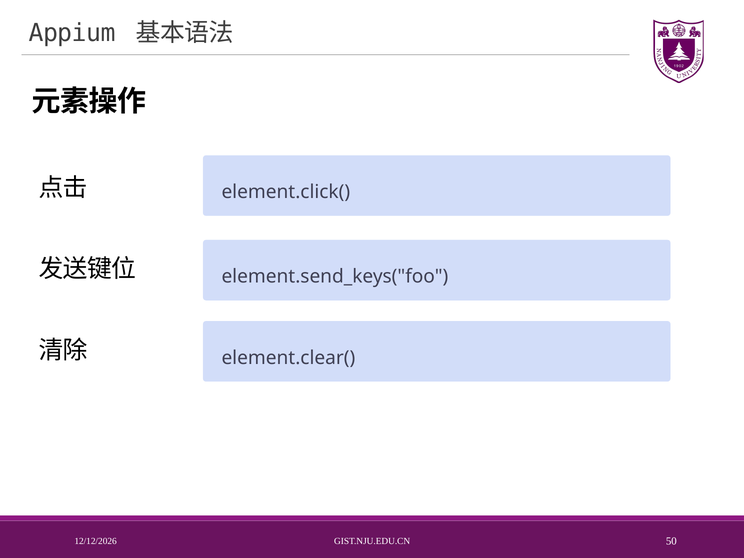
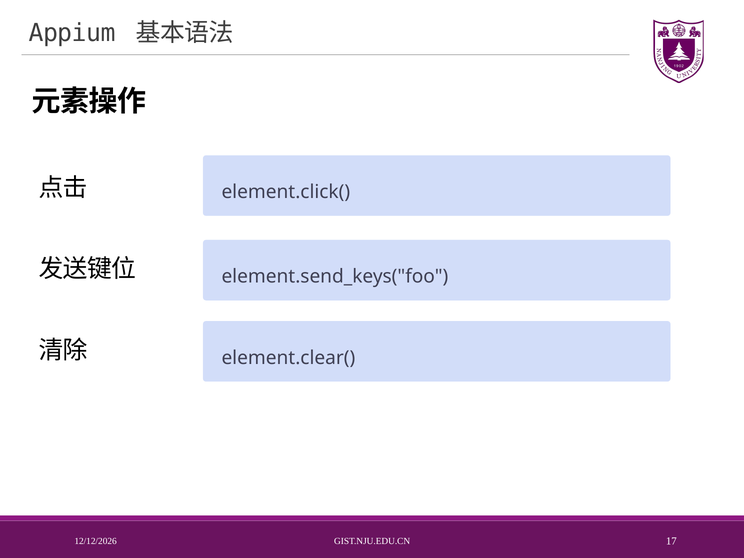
50: 50 -> 17
